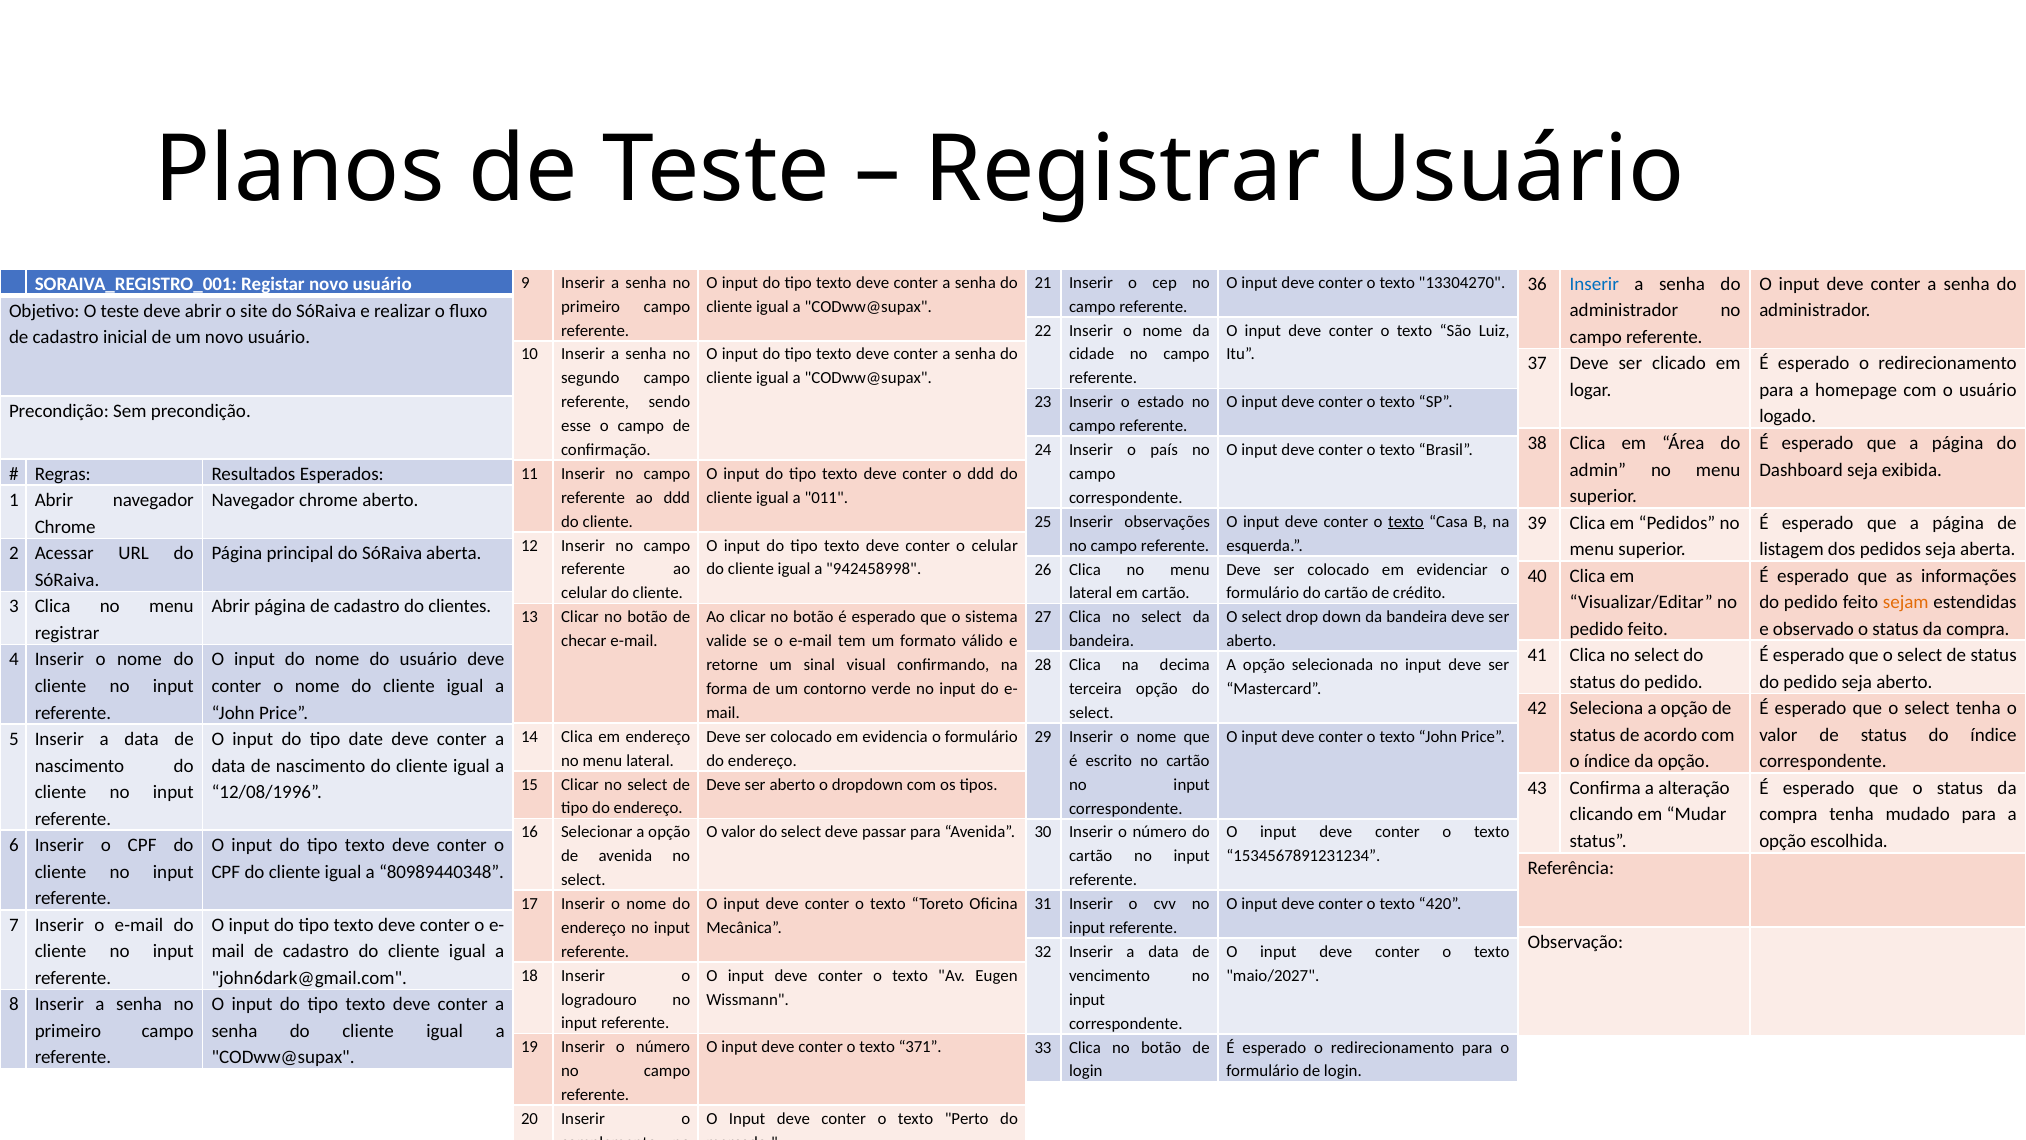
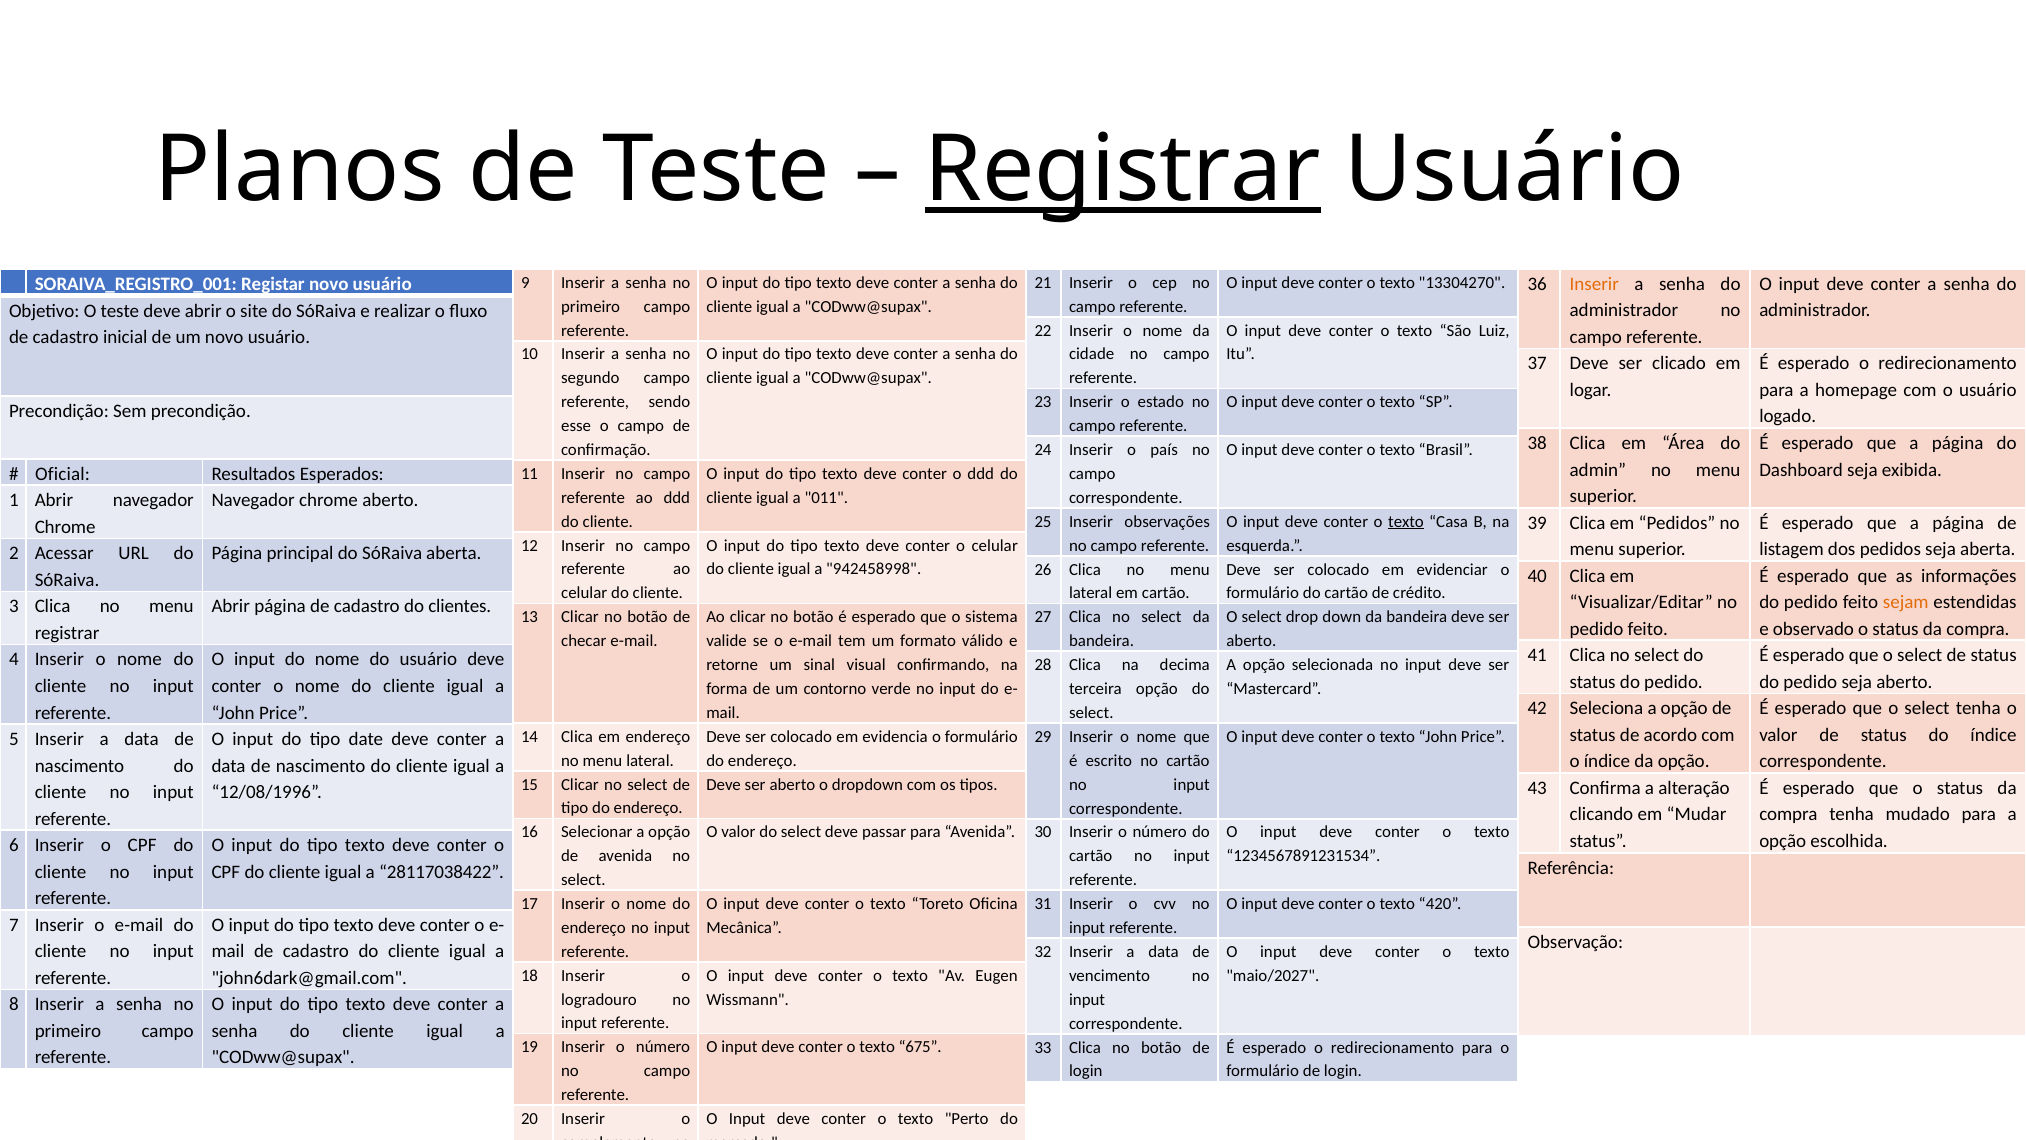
Registrar at (1123, 170) underline: none -> present
Inserir at (1594, 284) colour: blue -> orange
Regras: Regras -> Oficial
1534567891231234: 1534567891231234 -> 1234567891231534
80989440348: 80989440348 -> 28117038422
371: 371 -> 675
